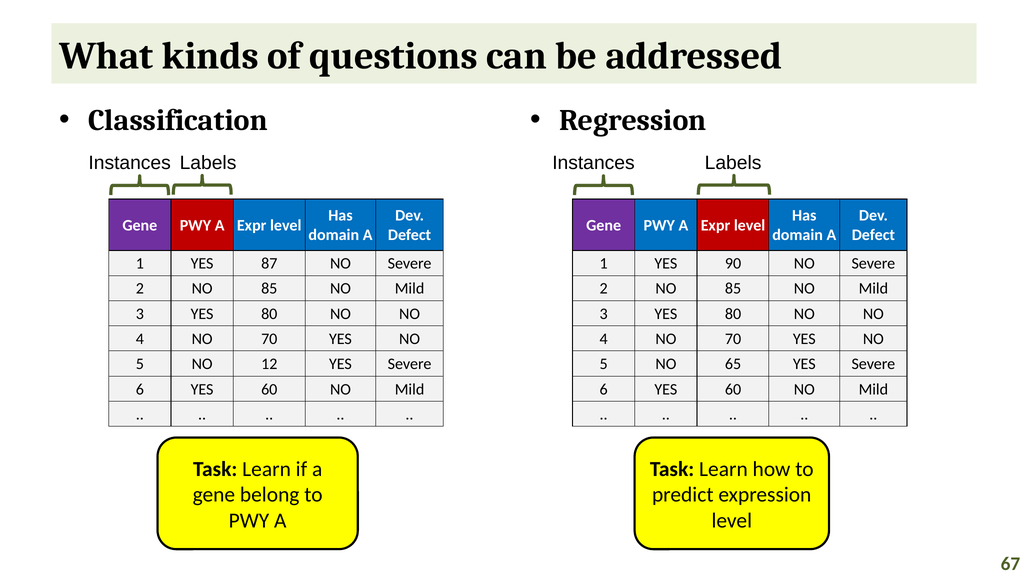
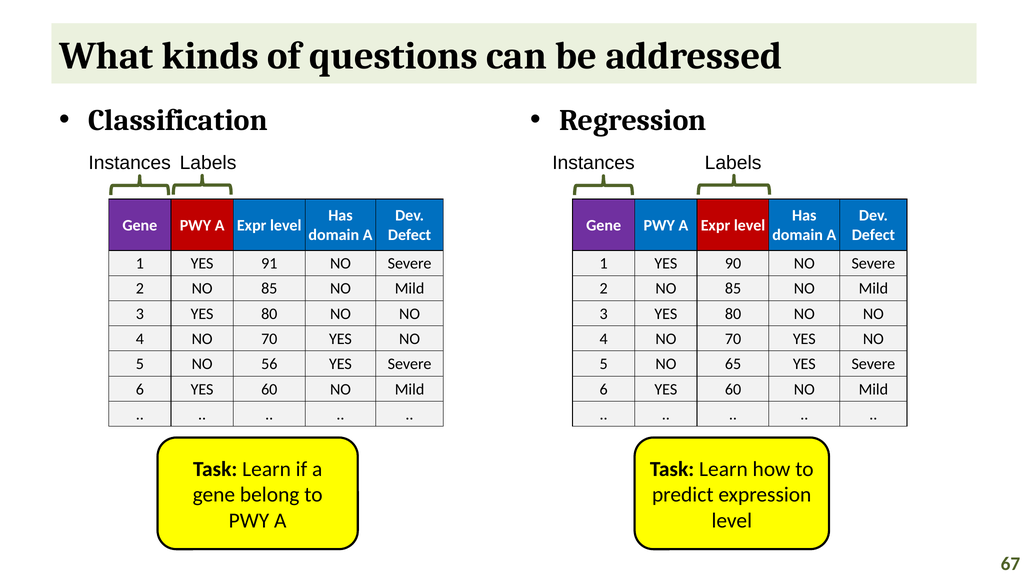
87: 87 -> 91
12: 12 -> 56
